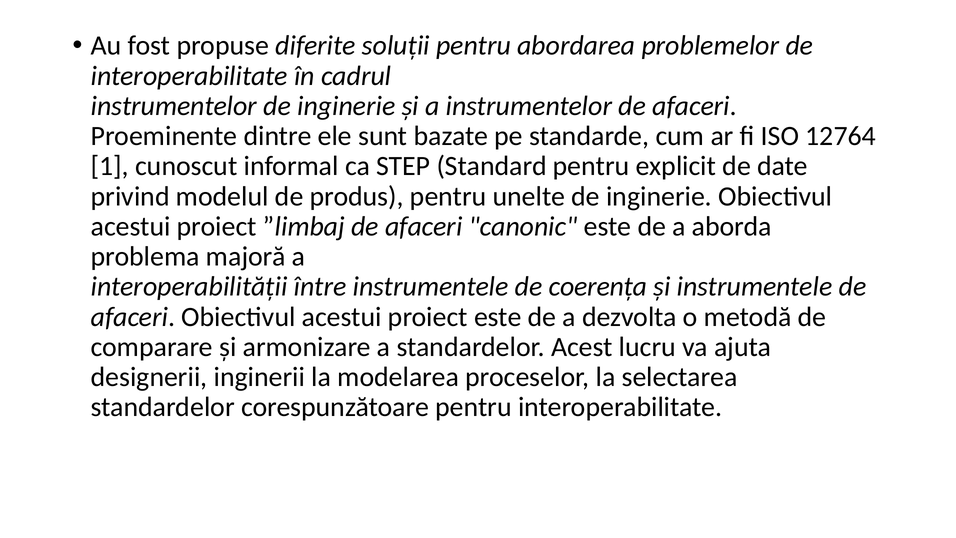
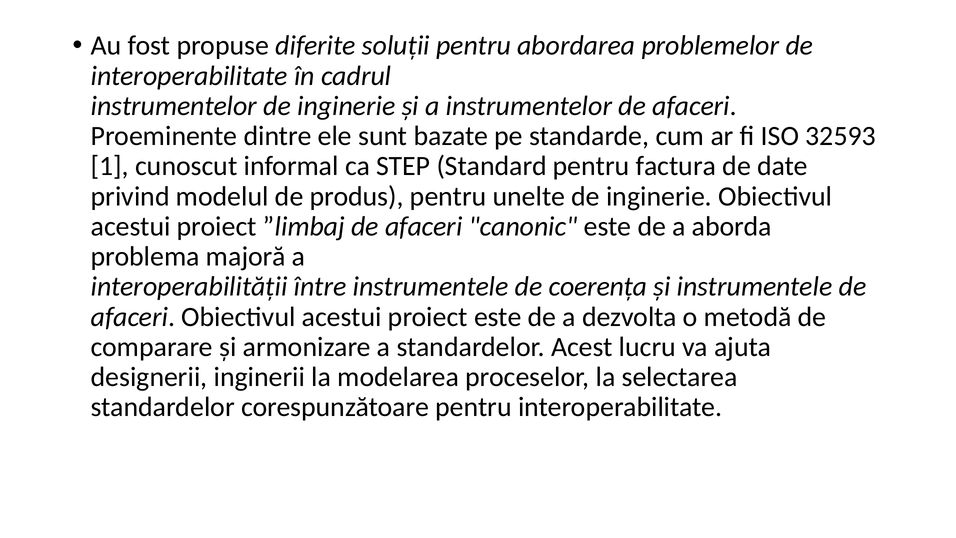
12764: 12764 -> 32593
explicit: explicit -> factura
